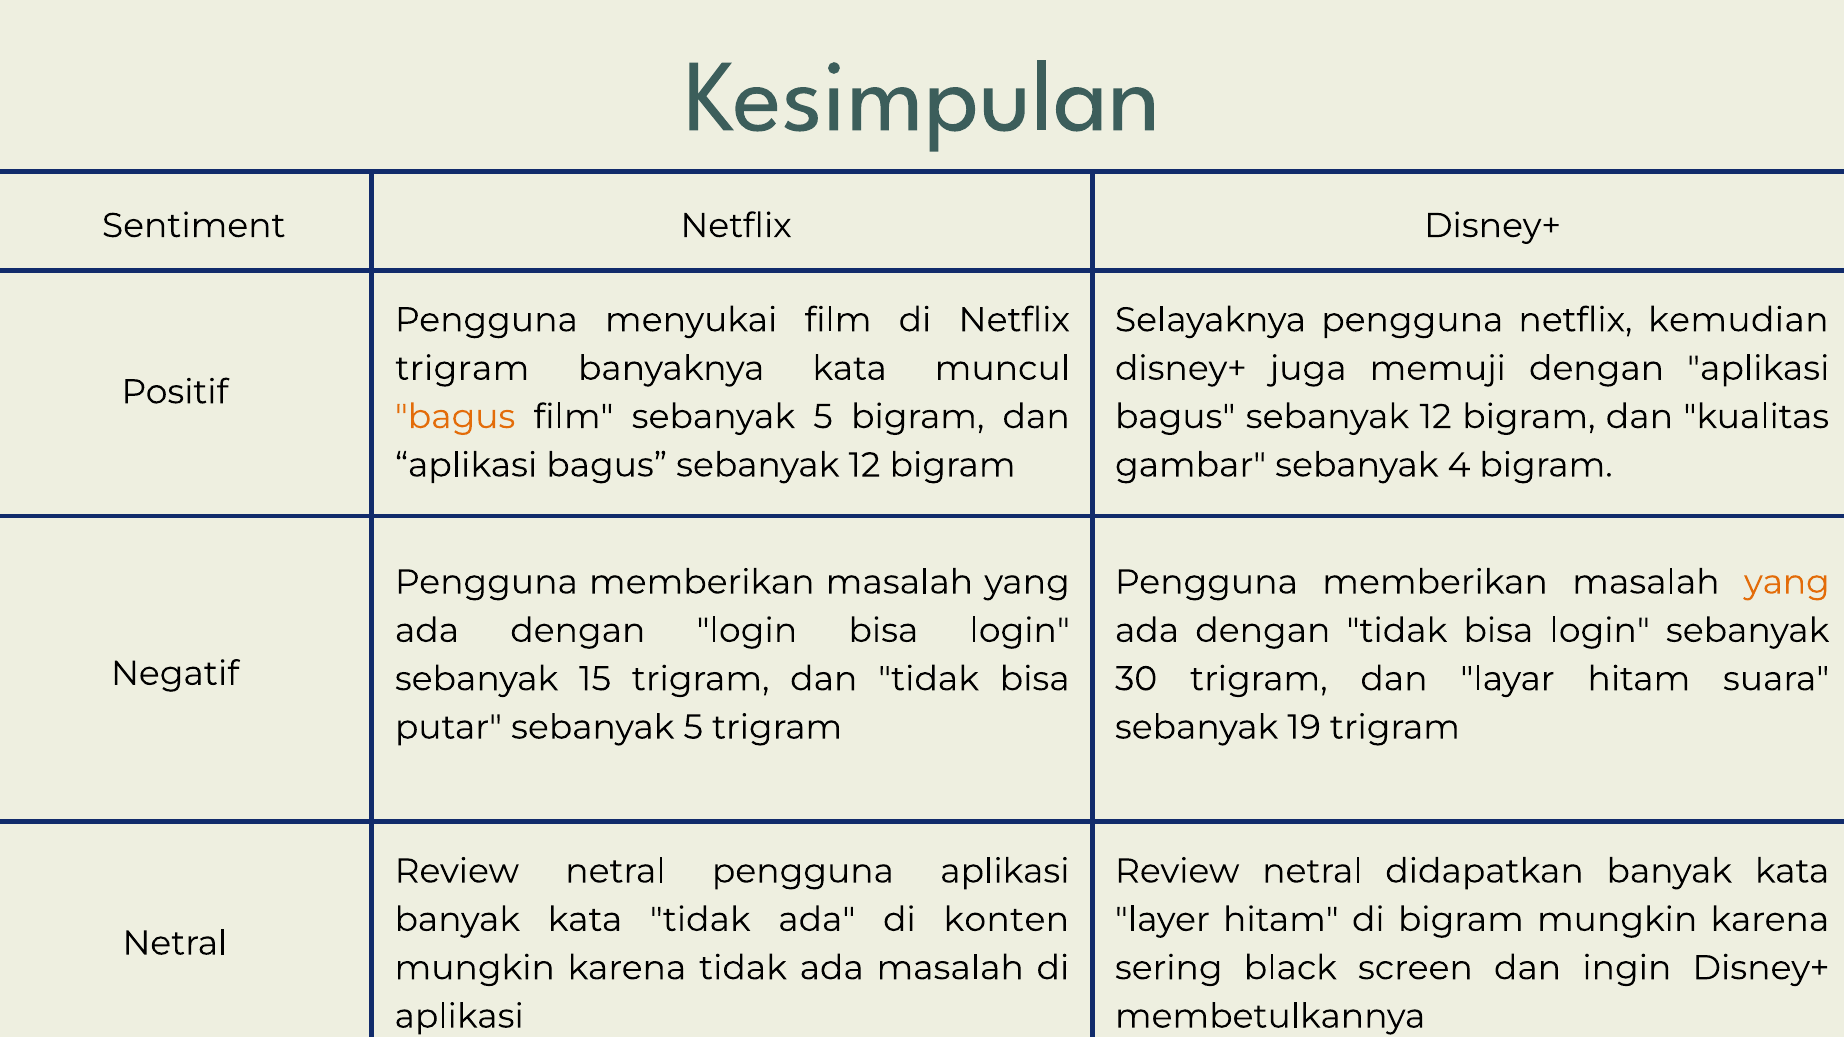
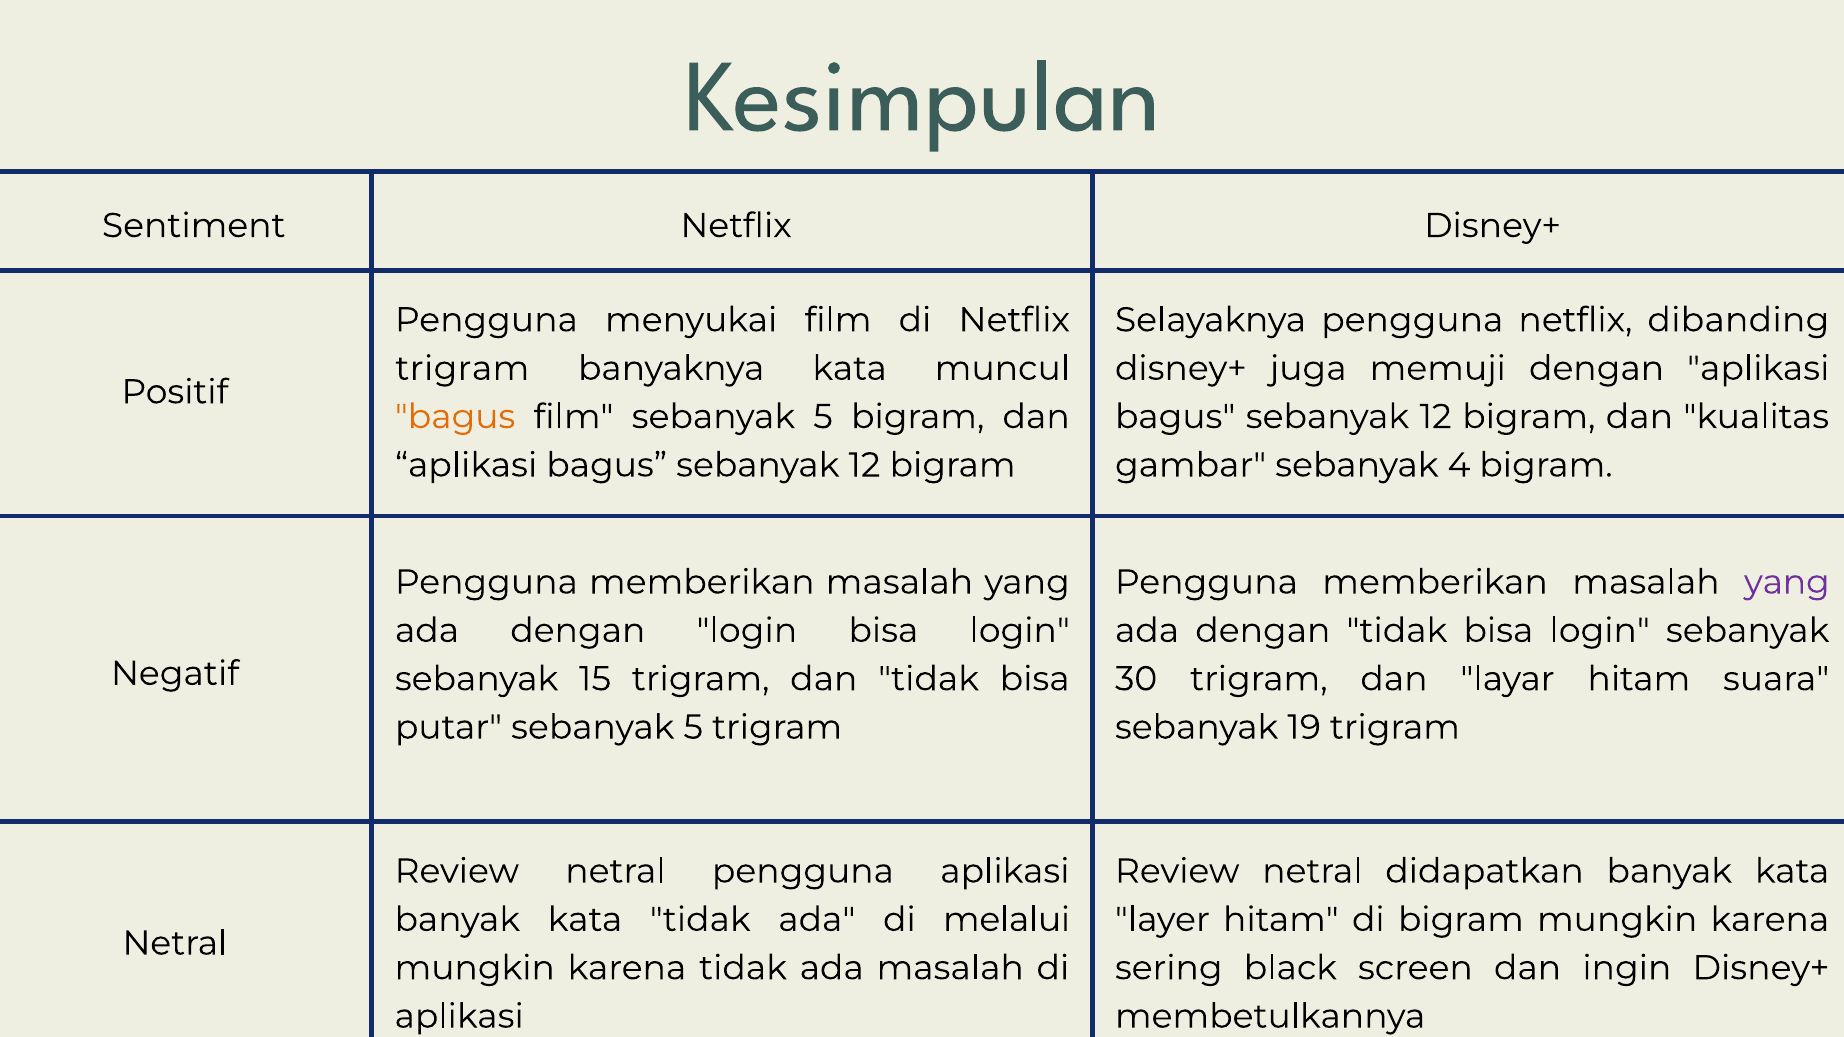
kemudian: kemudian -> dibanding
yang at (1787, 582) colour: orange -> purple
konten: konten -> melalui
